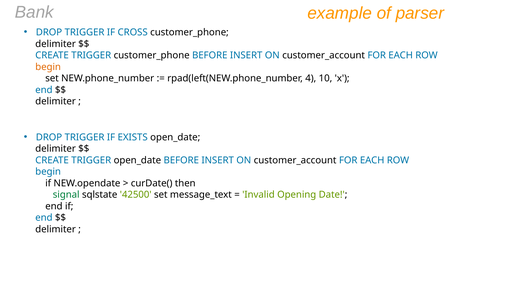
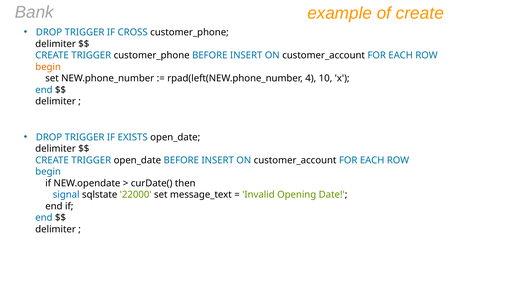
of parser: parser -> create
signal colour: green -> blue
42500: 42500 -> 22000
